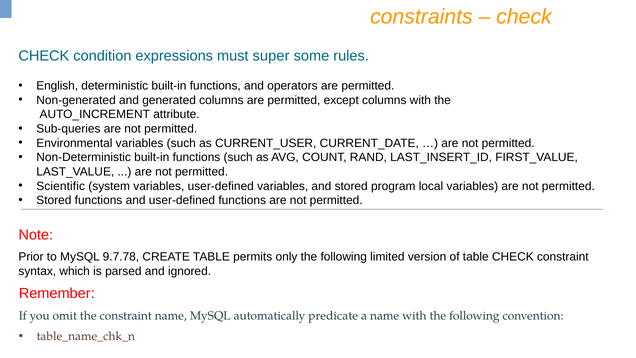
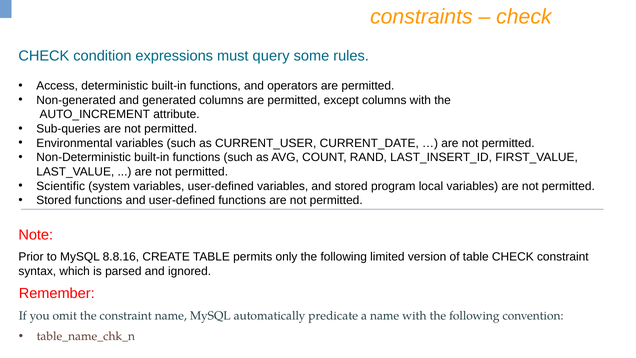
super: super -> query
English: English -> Access
9.7.78: 9.7.78 -> 8.8.16
